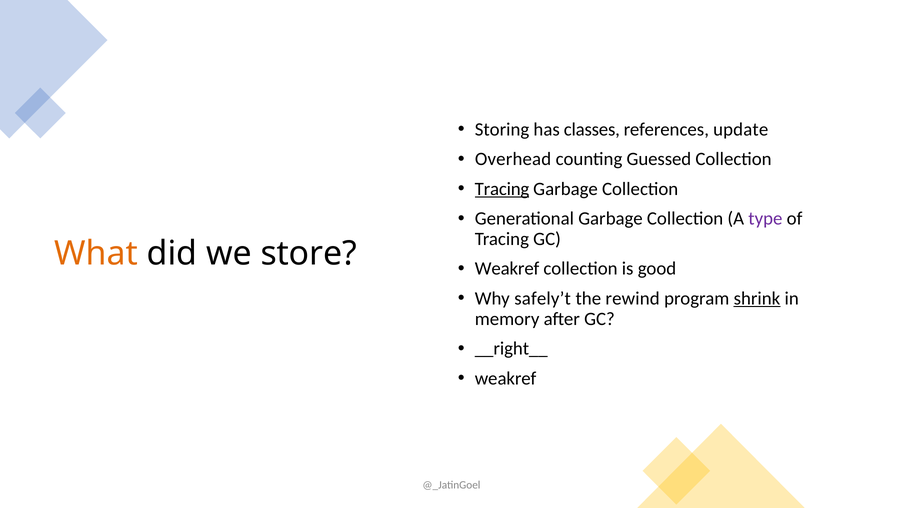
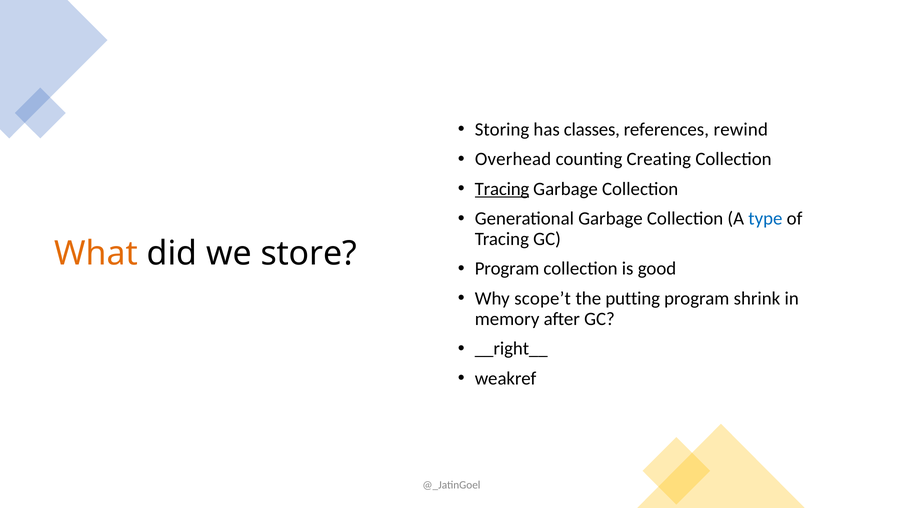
update: update -> rewind
Guessed: Guessed -> Creating
type colour: purple -> blue
Weakref at (507, 269): Weakref -> Program
safely’t: safely’t -> scope’t
rewind: rewind -> putting
shrink underline: present -> none
